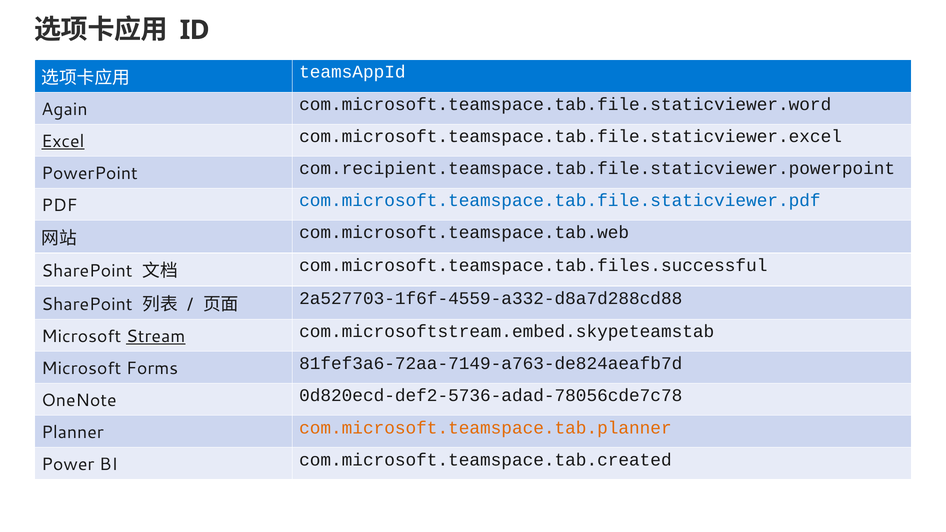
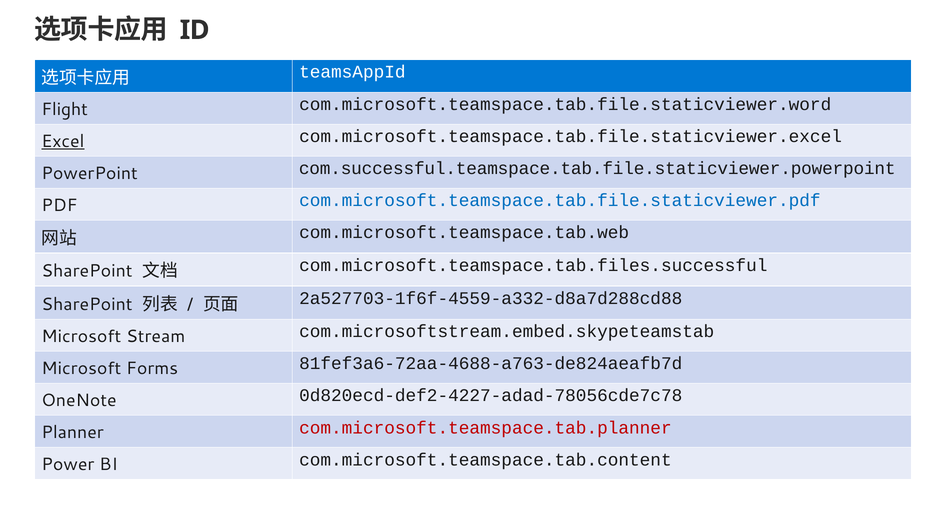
Again: Again -> Flight
com.recipient.teamspace.tab.file.staticviewer.powerpoint: com.recipient.teamspace.tab.file.staticviewer.powerpoint -> com.successful.teamspace.tab.file.staticviewer.powerpoint
Stream underline: present -> none
81fef3a6-72aa-7149-a763-de824aeafb7d: 81fef3a6-72aa-7149-a763-de824aeafb7d -> 81fef3a6-72aa-4688-a763-de824aeafb7d
0d820ecd-def2-5736-adad-78056cde7c78: 0d820ecd-def2-5736-adad-78056cde7c78 -> 0d820ecd-def2-4227-adad-78056cde7c78
com.microsoft.teamspace.tab.planner colour: orange -> red
com.microsoft.teamspace.tab.created: com.microsoft.teamspace.tab.created -> com.microsoft.teamspace.tab.content
